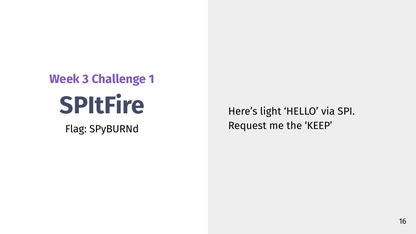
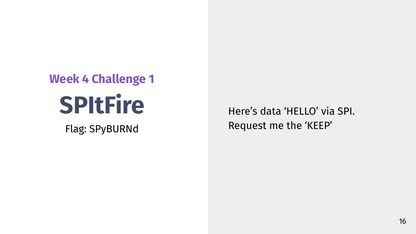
3: 3 -> 4
light: light -> data
